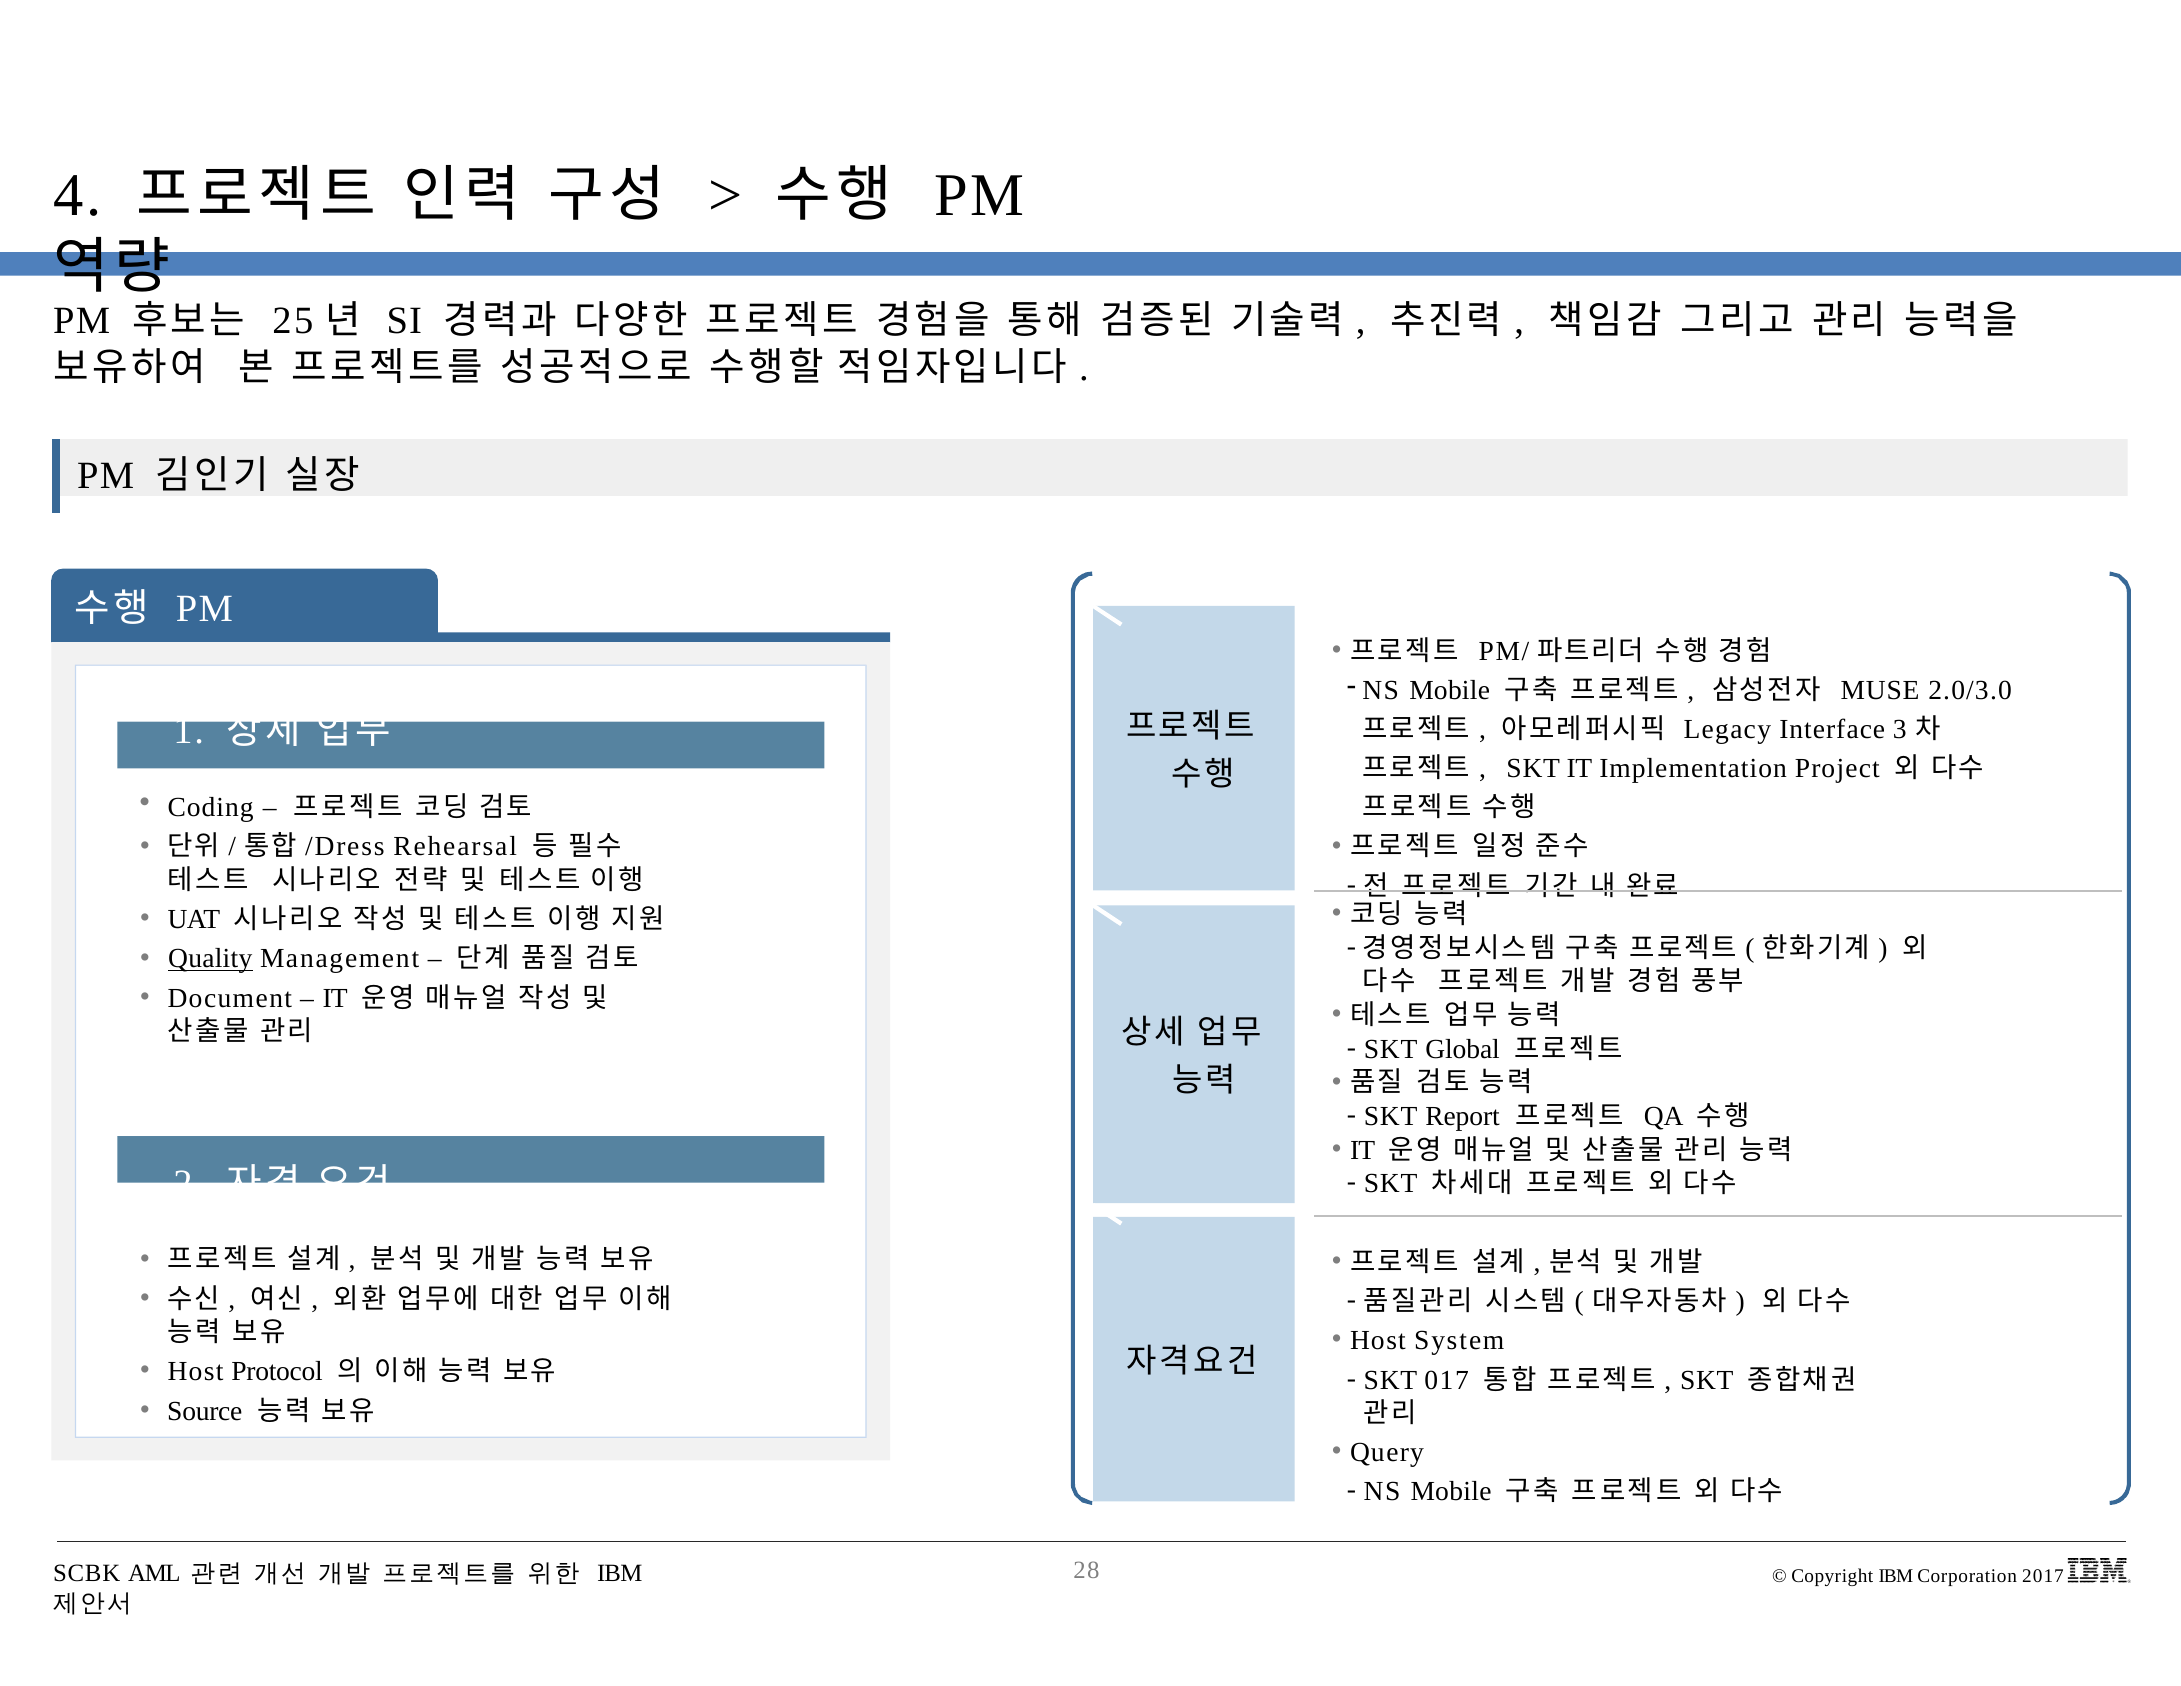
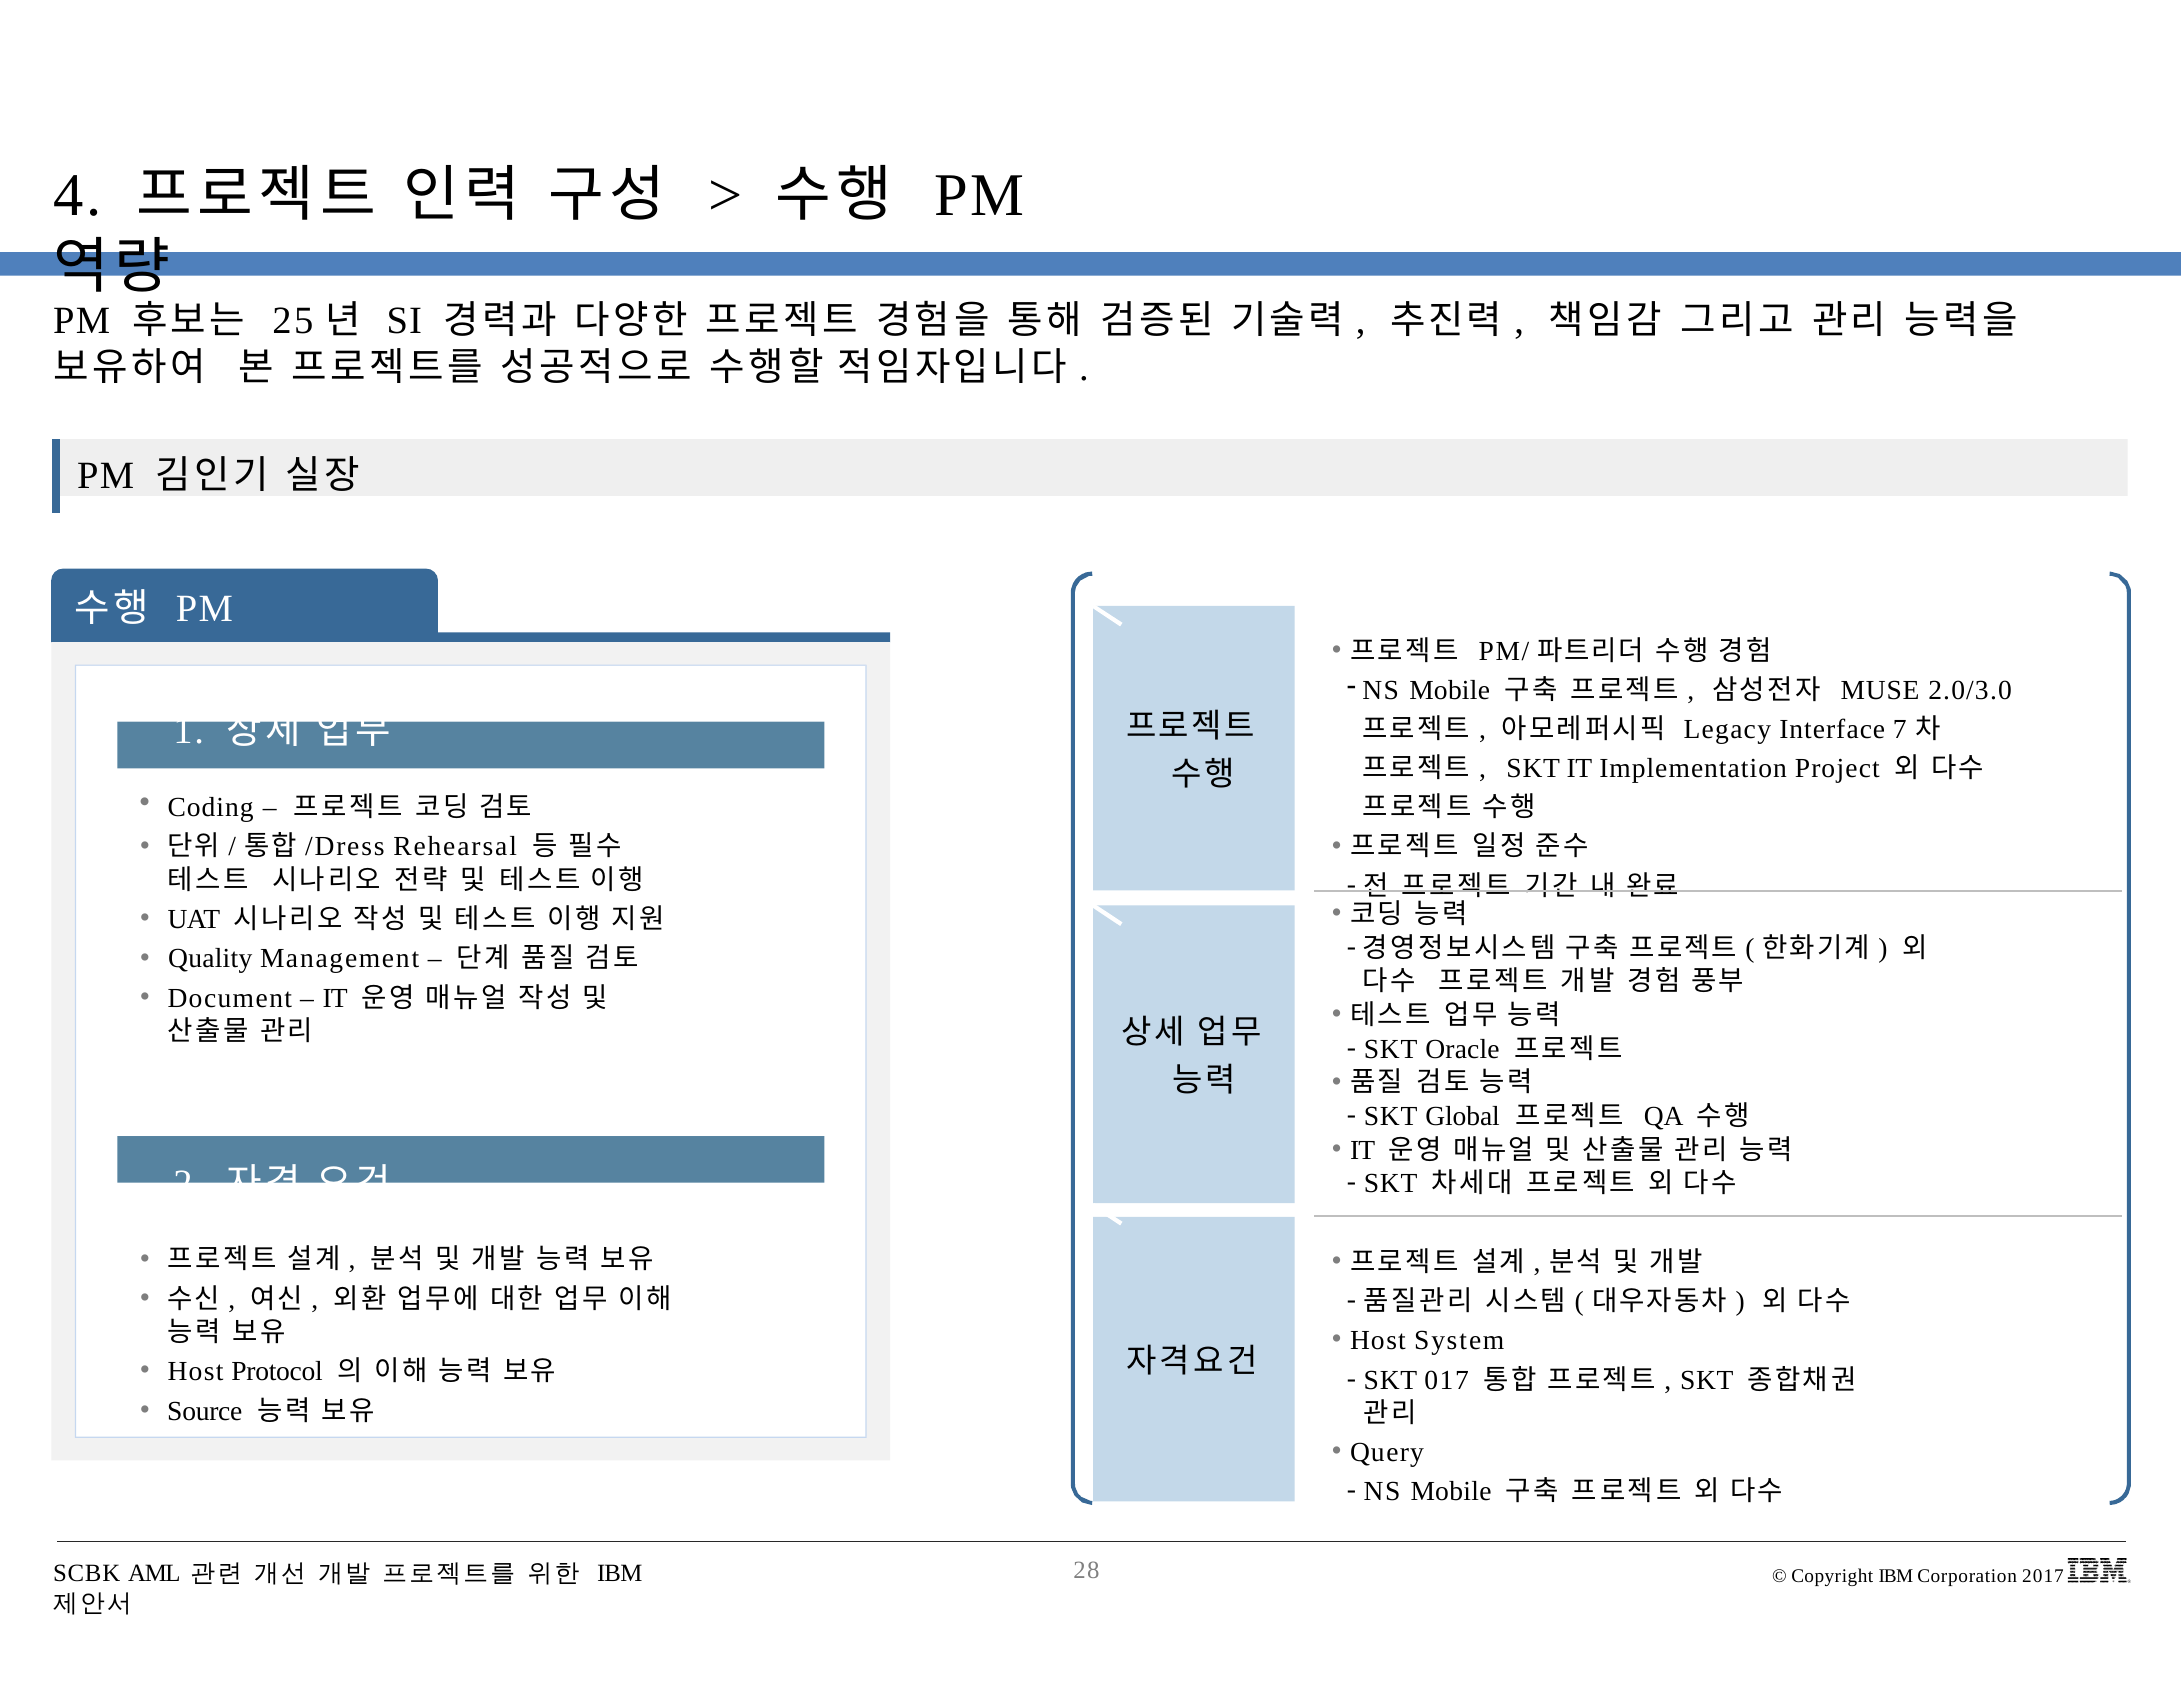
3: 3 -> 7
Quality underline: present -> none
Global: Global -> Oracle
Report: Report -> Global
